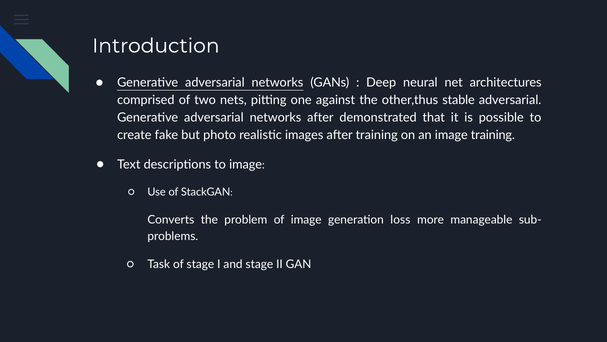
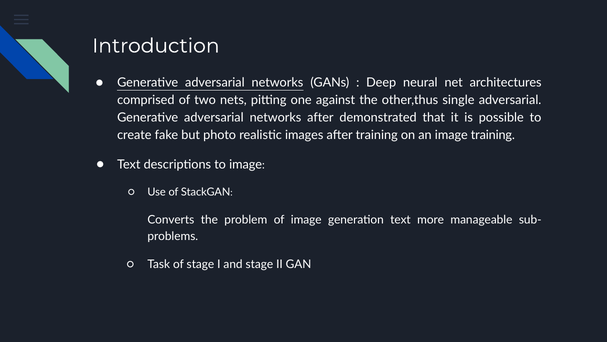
stable: stable -> single
generation loss: loss -> text
